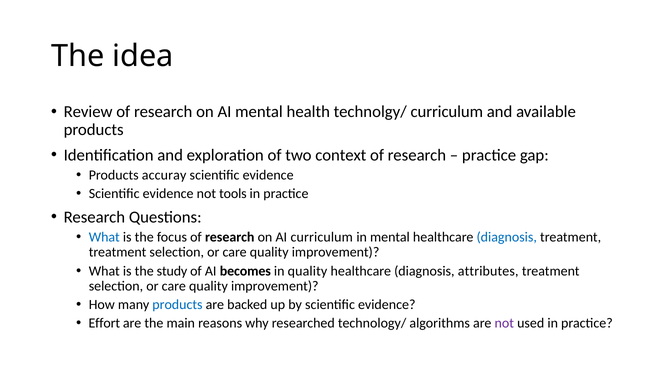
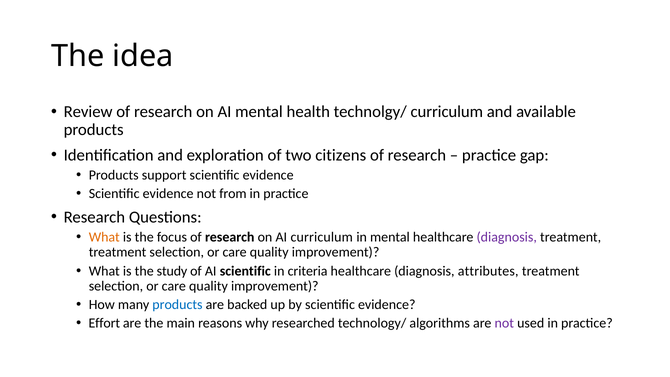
context: context -> citizens
accuray: accuray -> support
tools: tools -> from
What at (104, 237) colour: blue -> orange
diagnosis at (507, 237) colour: blue -> purple
AI becomes: becomes -> scientific
in quality: quality -> criteria
